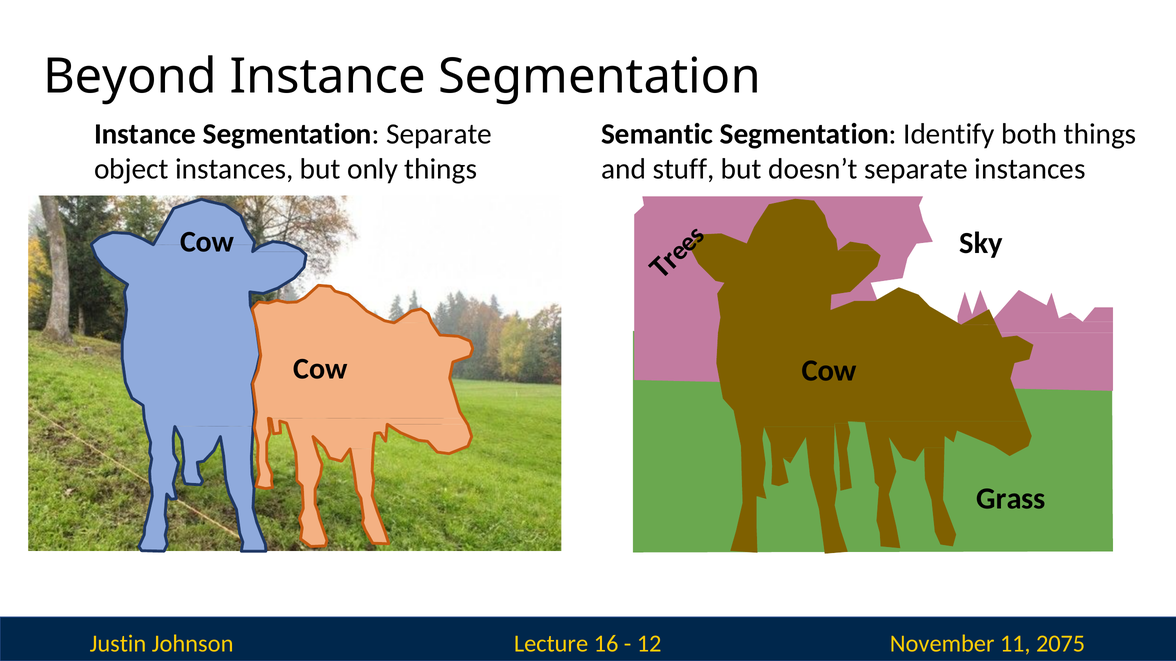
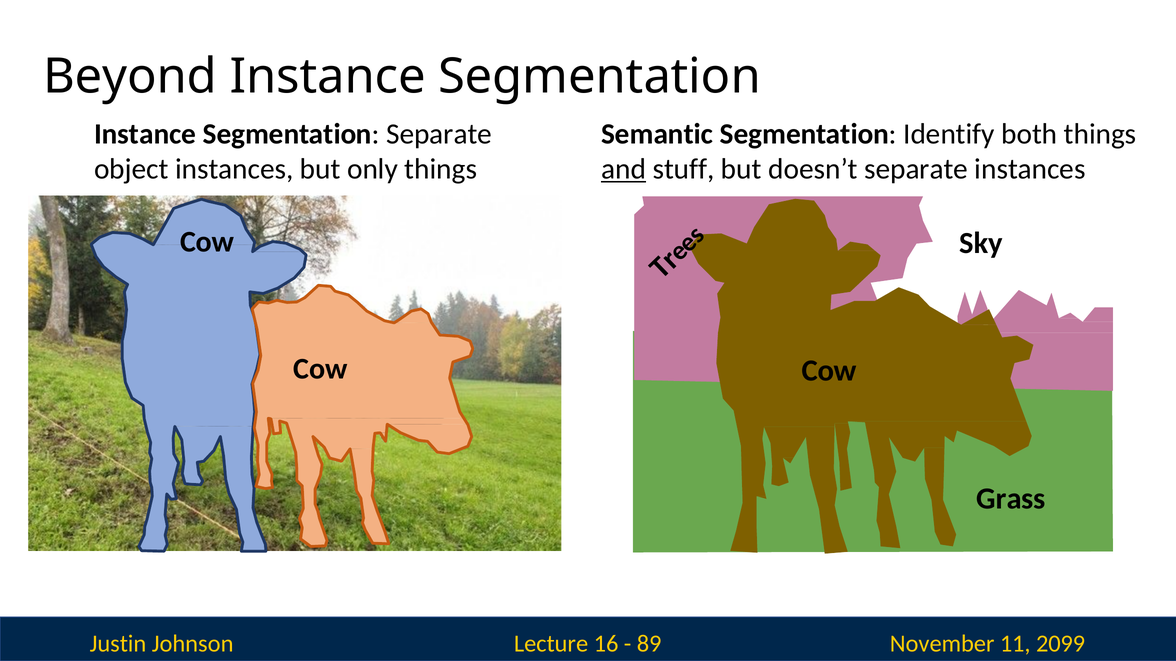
and underline: none -> present
2075: 2075 -> 2099
12: 12 -> 89
